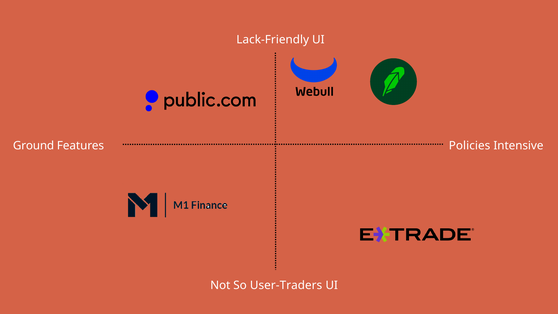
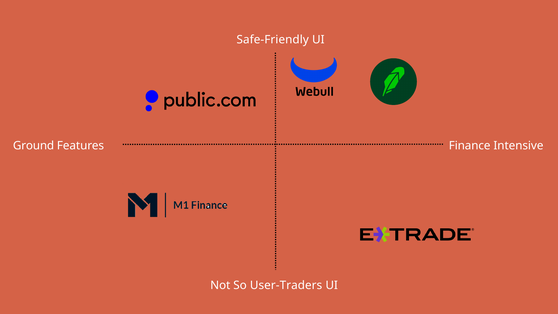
Lack-Friendly: Lack-Friendly -> Safe-Friendly
Policies: Policies -> Finance
